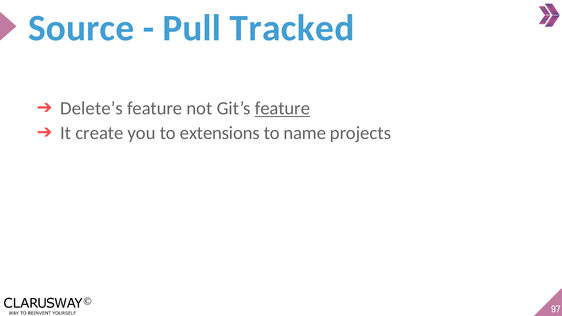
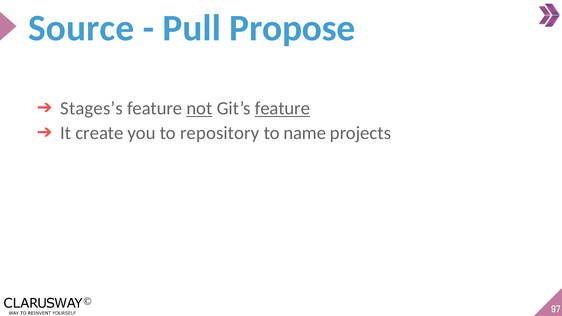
Tracked: Tracked -> Propose
Delete’s: Delete’s -> Stages’s
not underline: none -> present
extensions: extensions -> repository
